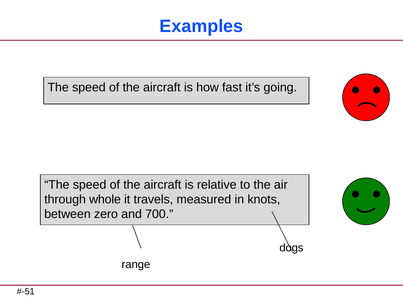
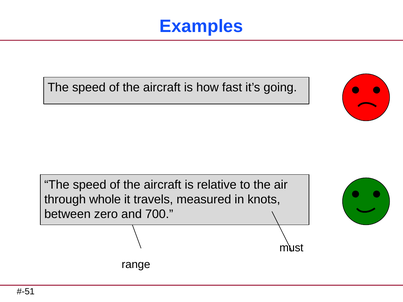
dogs: dogs -> must
